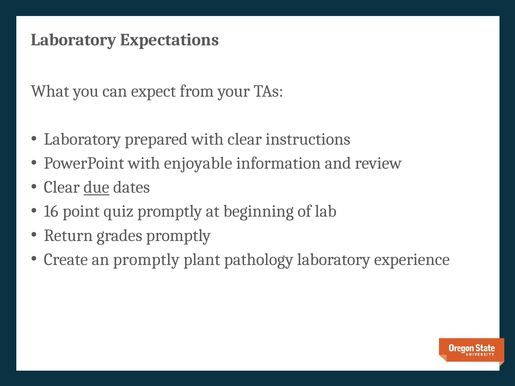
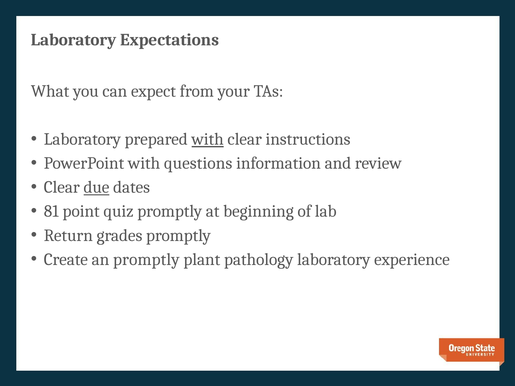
with at (208, 139) underline: none -> present
enjoyable: enjoyable -> questions
16: 16 -> 81
